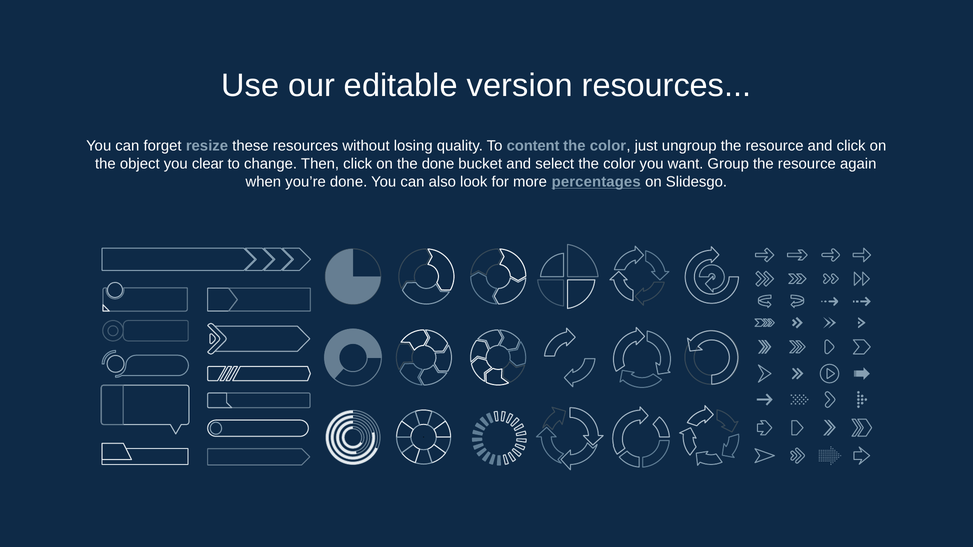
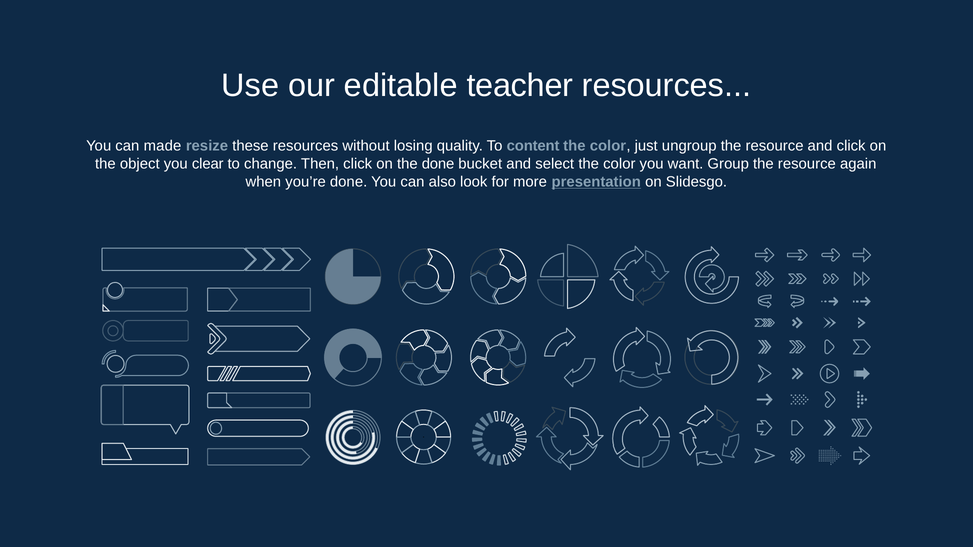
version: version -> teacher
forget: forget -> made
percentages: percentages -> presentation
